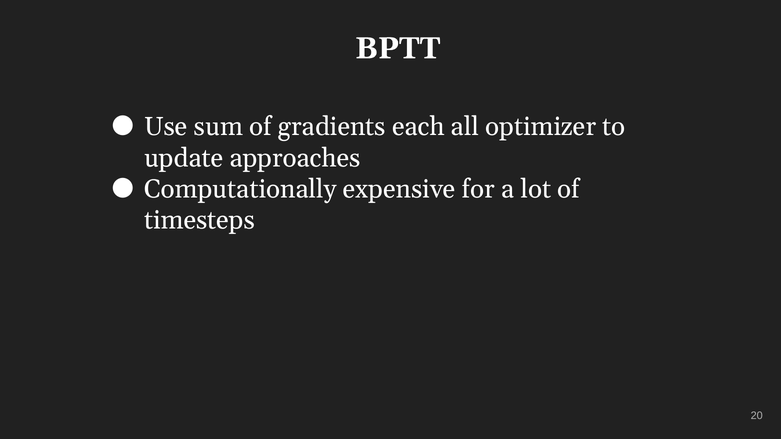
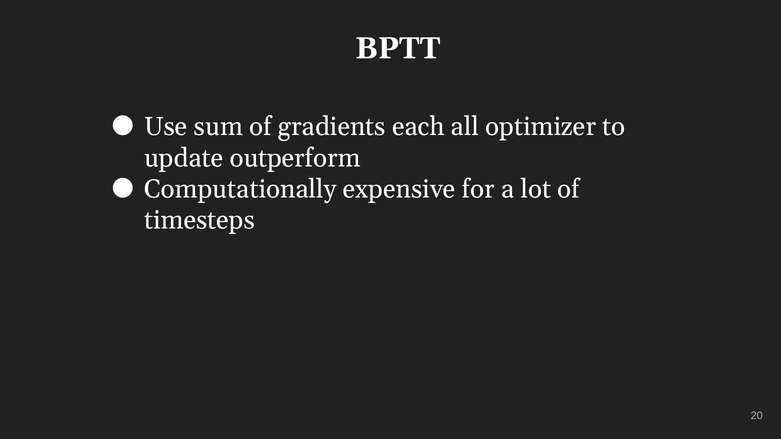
approaches: approaches -> outperform
